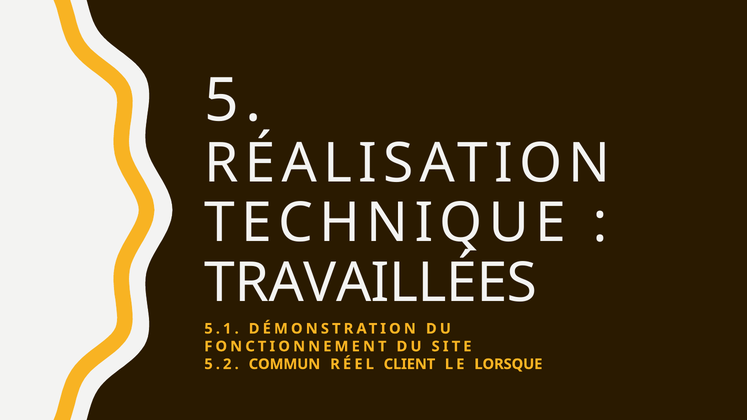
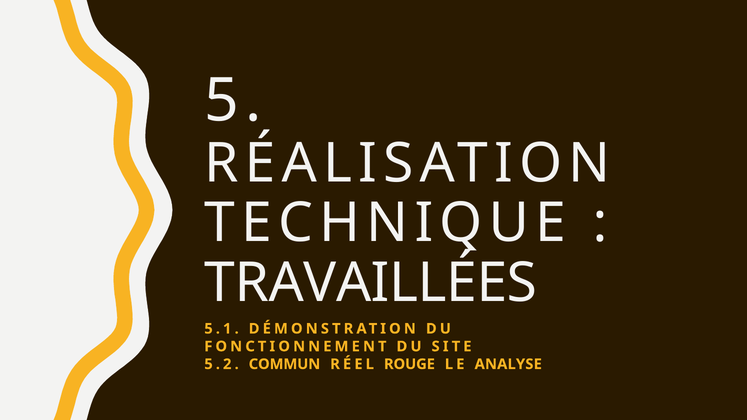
CLIENT: CLIENT -> ROUGE
LORSQUE: LORSQUE -> ANALYSE
